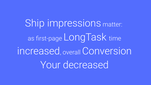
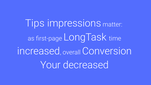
Ship: Ship -> Tips
